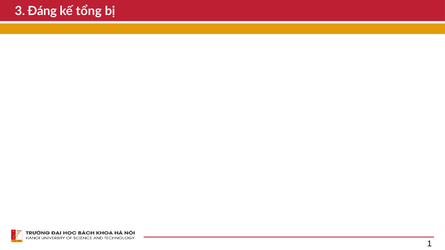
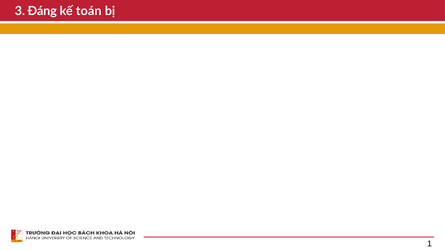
tổng: tổng -> toán
